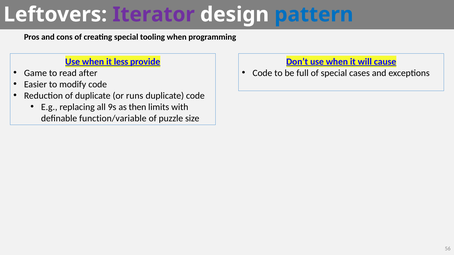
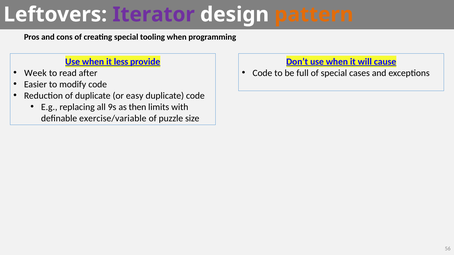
pattern colour: blue -> orange
Game: Game -> Week
runs: runs -> easy
function/variable: function/variable -> exercise/variable
